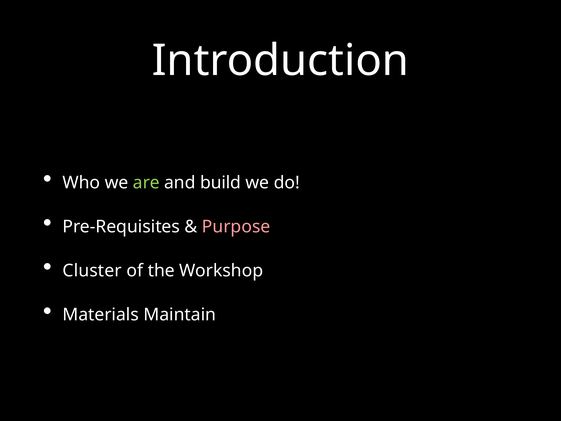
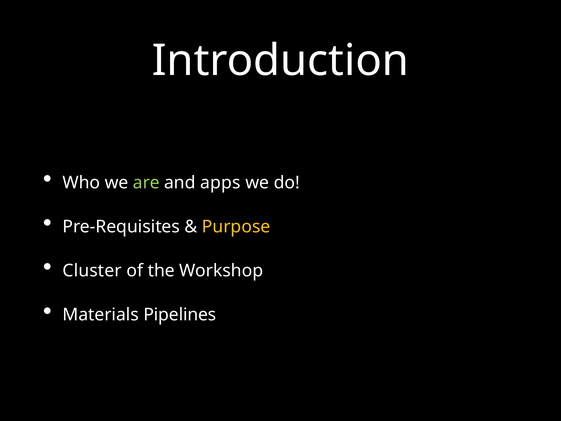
build: build -> apps
Purpose colour: pink -> yellow
Maintain: Maintain -> Pipelines
